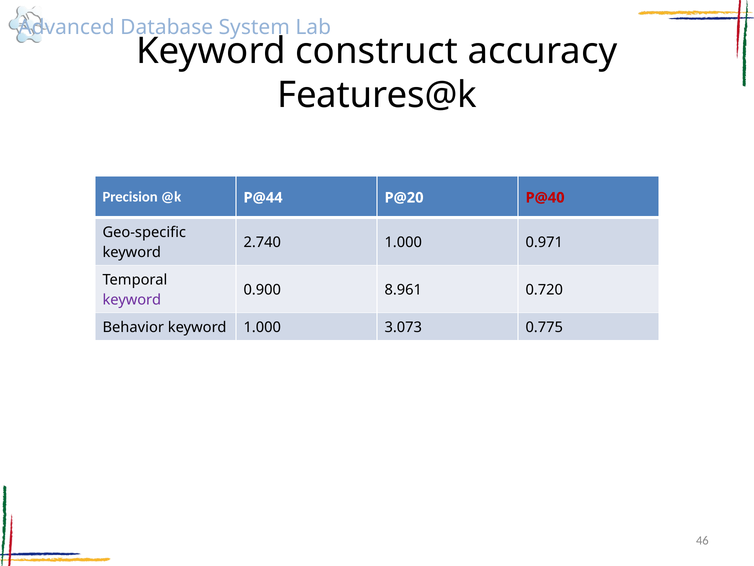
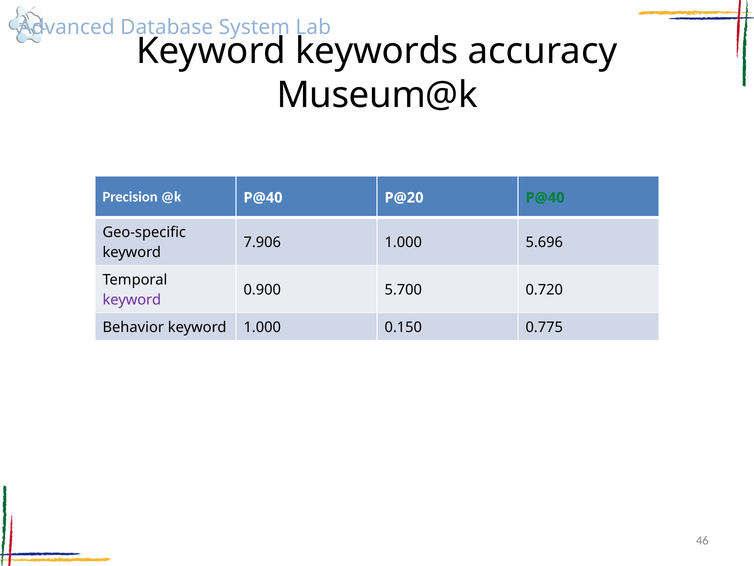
construct: construct -> keywords
Features@k: Features@k -> Museum@k
@k P@44: P@44 -> P@40
P@40 at (545, 198) colour: red -> green
2.740: 2.740 -> 7.906
0.971: 0.971 -> 5.696
8.961: 8.961 -> 5.700
3.073: 3.073 -> 0.150
